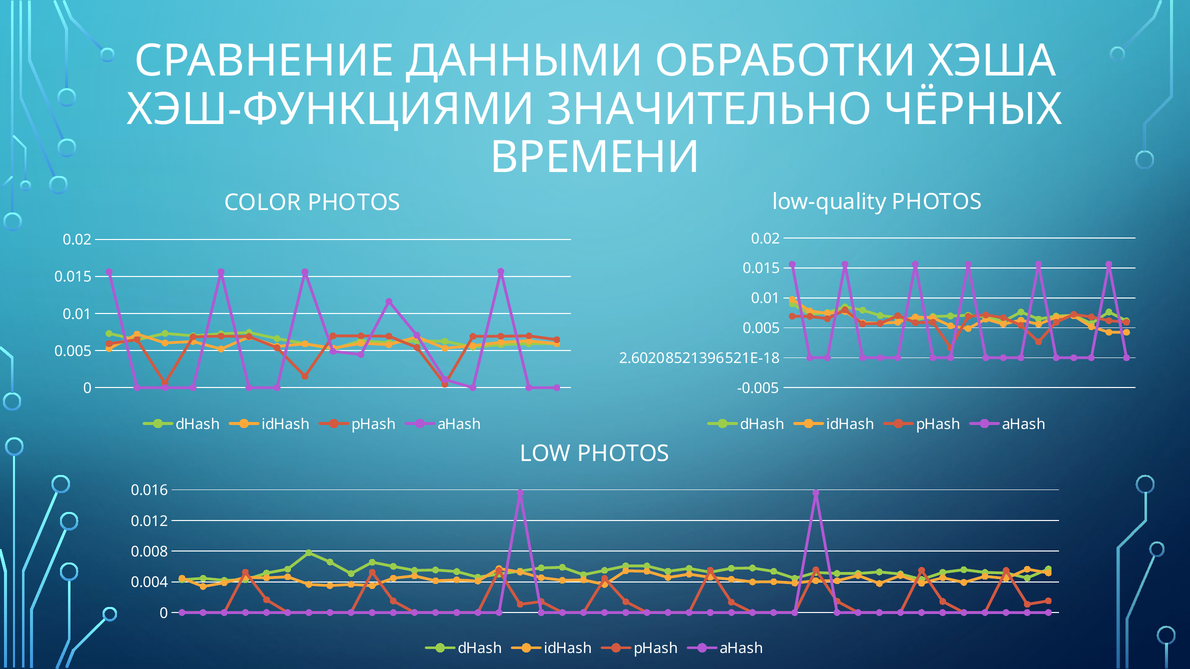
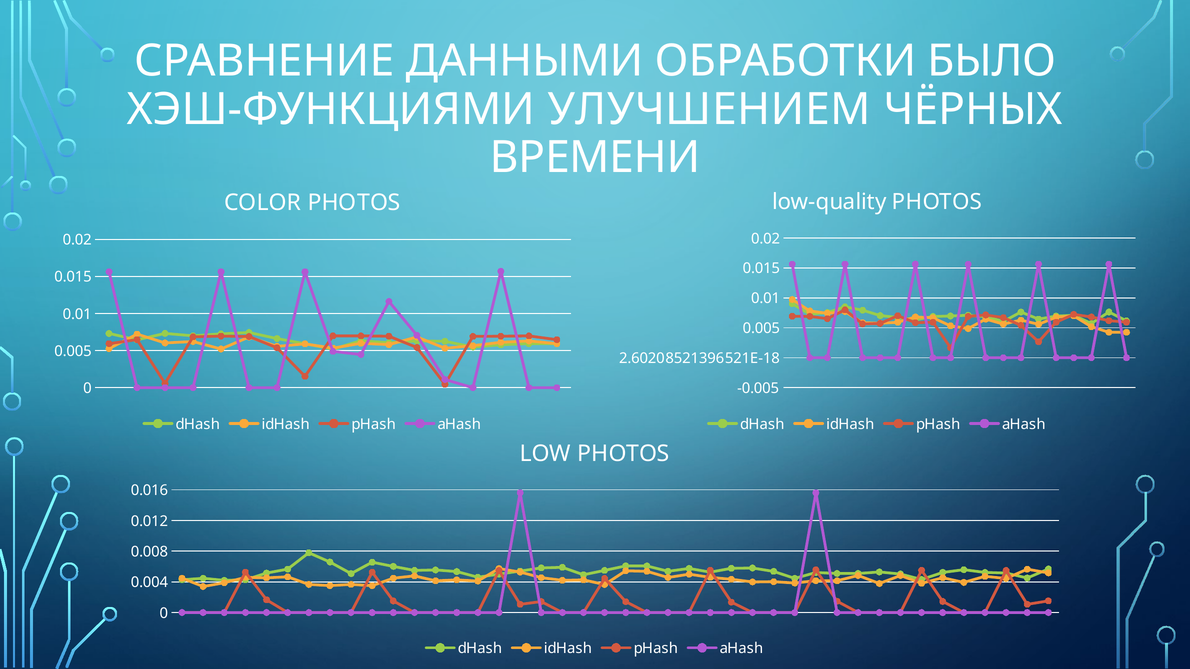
ХЭША: ХЭША -> БЫЛО
ЗНАЧИТЕЛЬНО: ЗНАЧИТЕЛЬНО -> УЛУЧШЕНИЕМ
